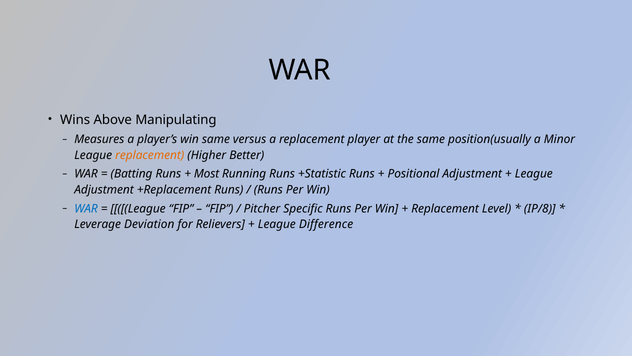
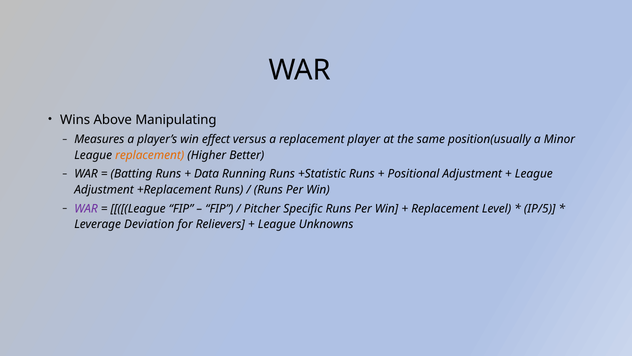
win same: same -> effect
Most: Most -> Data
WAR at (86, 208) colour: blue -> purple
IP/8: IP/8 -> IP/5
Difference: Difference -> Unknowns
